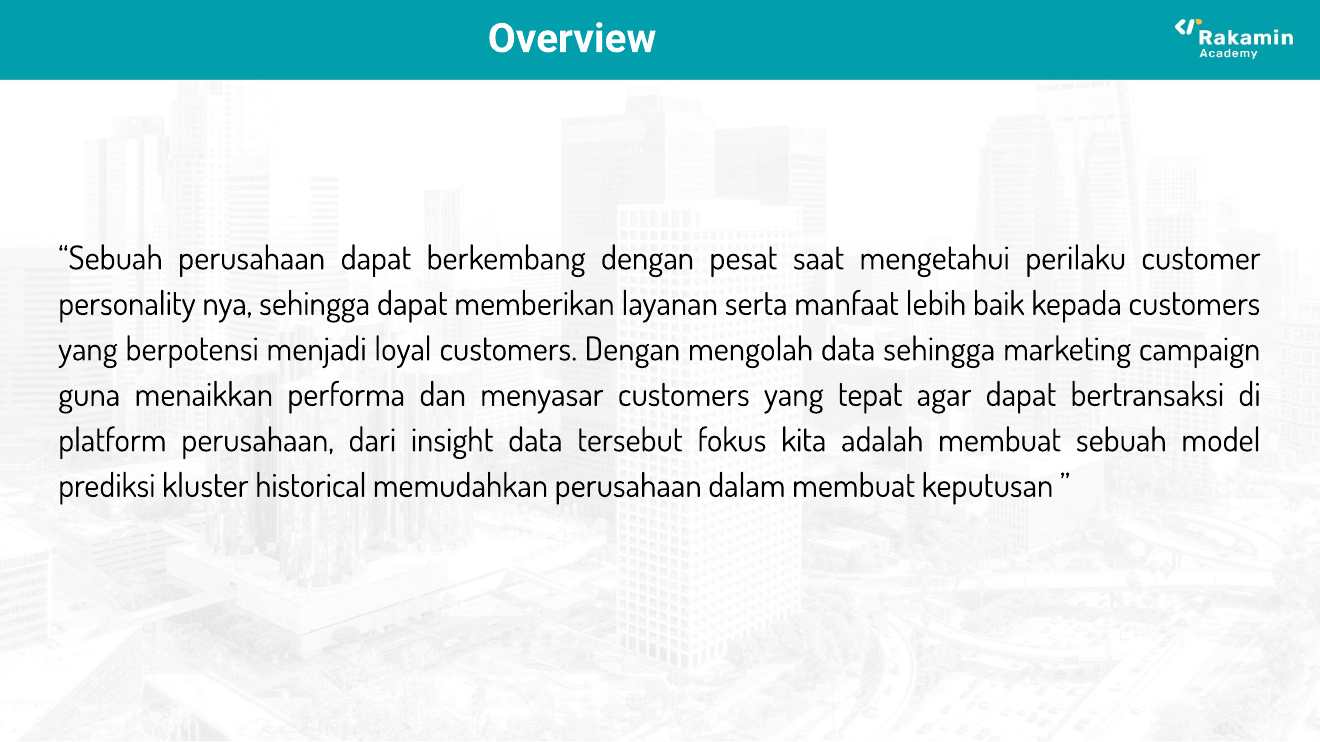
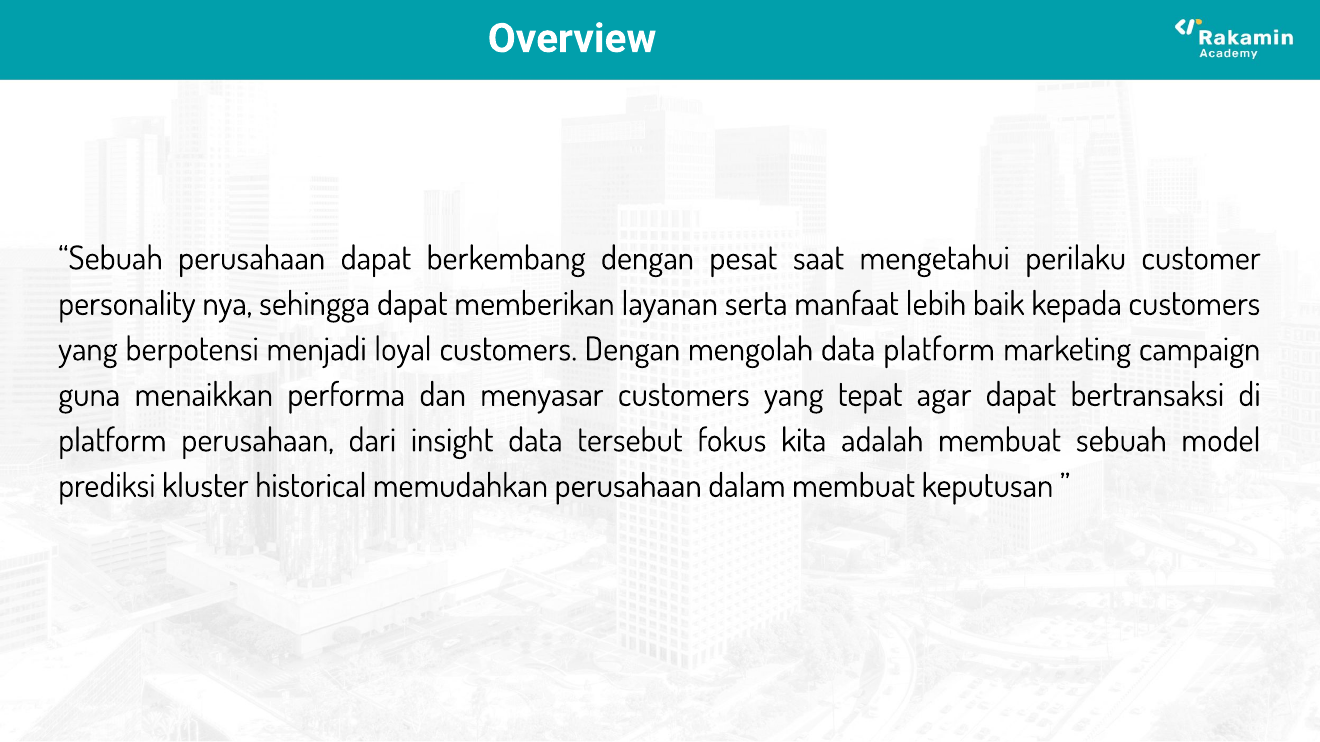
data sehingga: sehingga -> platform
